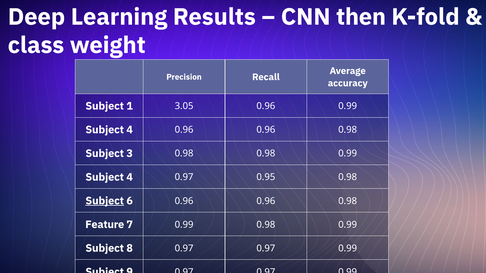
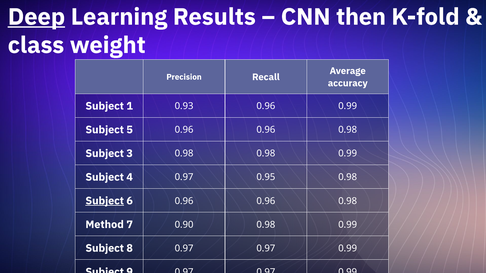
Deep underline: none -> present
3.05: 3.05 -> 0.93
4 at (130, 130): 4 -> 5
Feature: Feature -> Method
7 0.99: 0.99 -> 0.90
